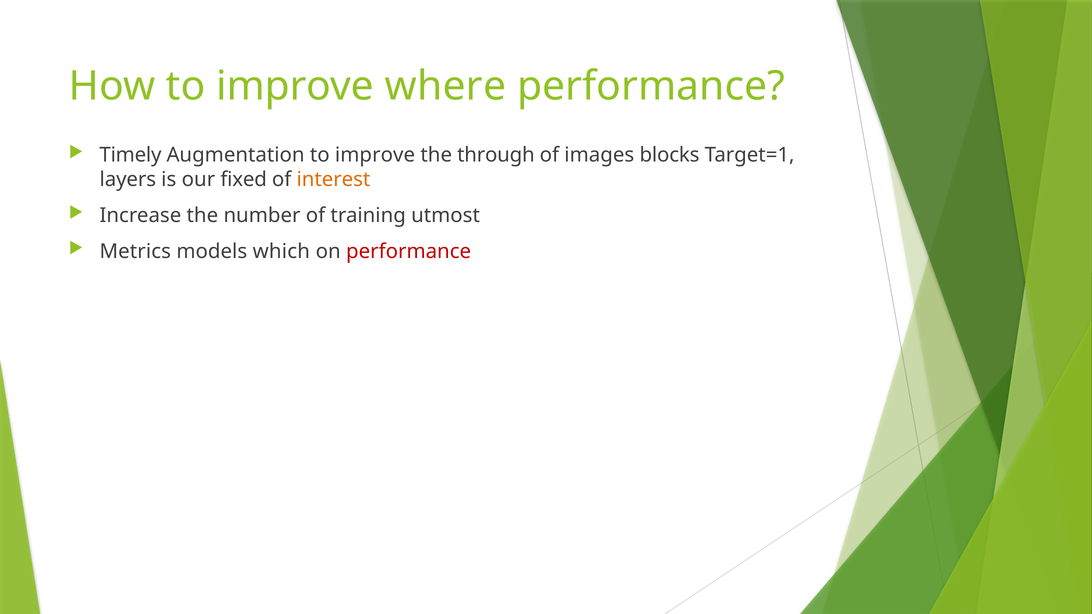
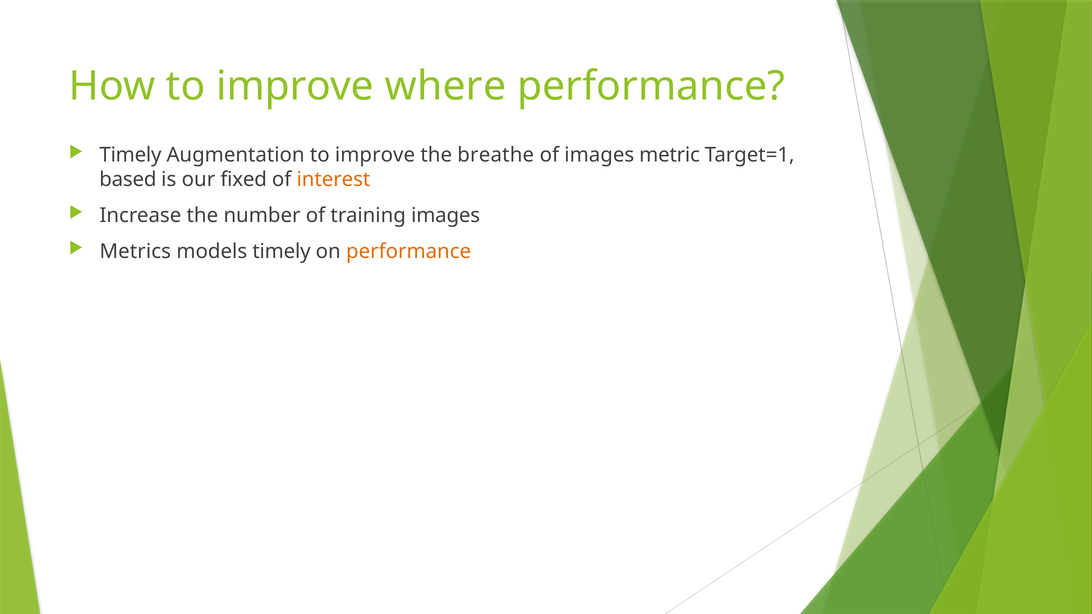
through: through -> breathe
blocks: blocks -> metric
layers: layers -> based
training utmost: utmost -> images
models which: which -> timely
performance at (409, 252) colour: red -> orange
